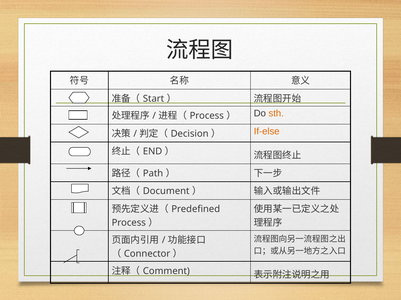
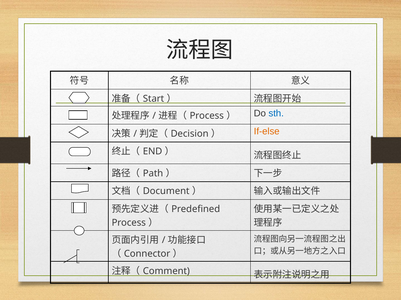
sth colour: orange -> blue
